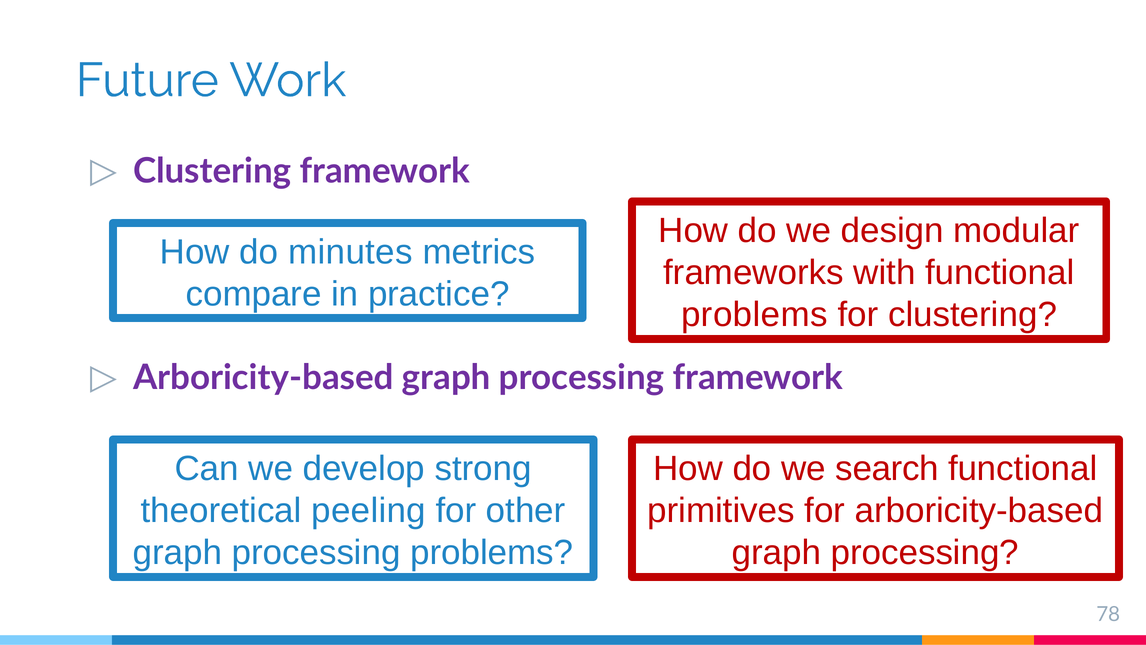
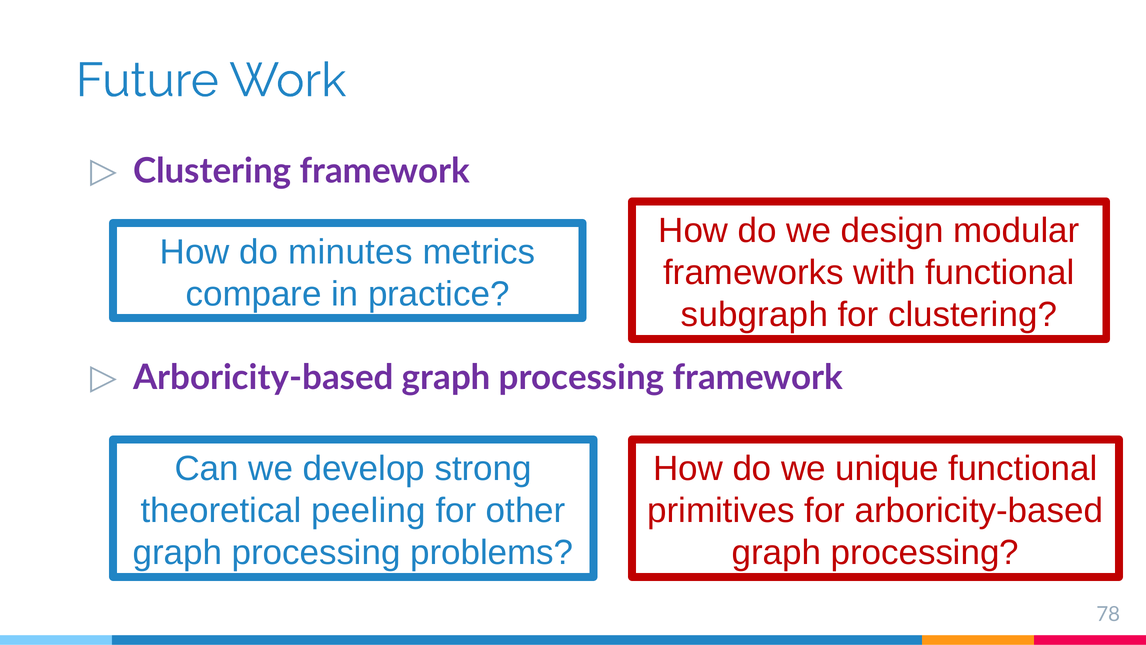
problems at (754, 315): problems -> subgraph
search: search -> unique
